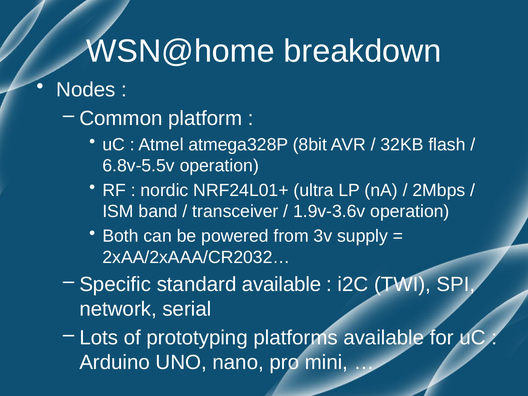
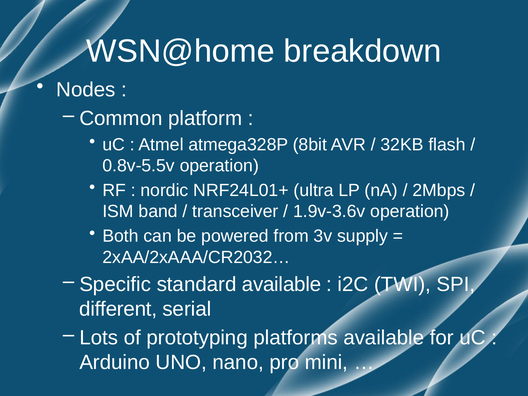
6.8v-5.5v: 6.8v-5.5v -> 0.8v-5.5v
network: network -> different
